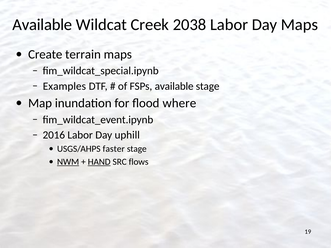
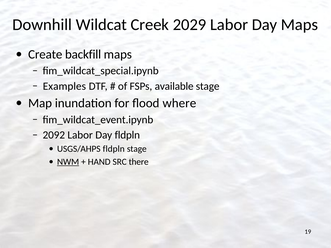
Available at (42, 25): Available -> Downhill
2038: 2038 -> 2029
terrain: terrain -> backfill
2016: 2016 -> 2092
Day uphill: uphill -> fldpln
USGS/AHPS faster: faster -> fldpln
HAND underline: present -> none
flows: flows -> there
